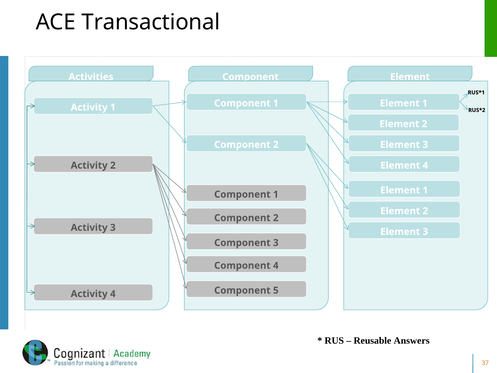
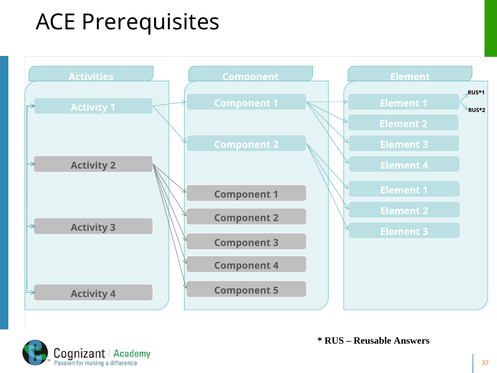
Transactional: Transactional -> Prerequisites
